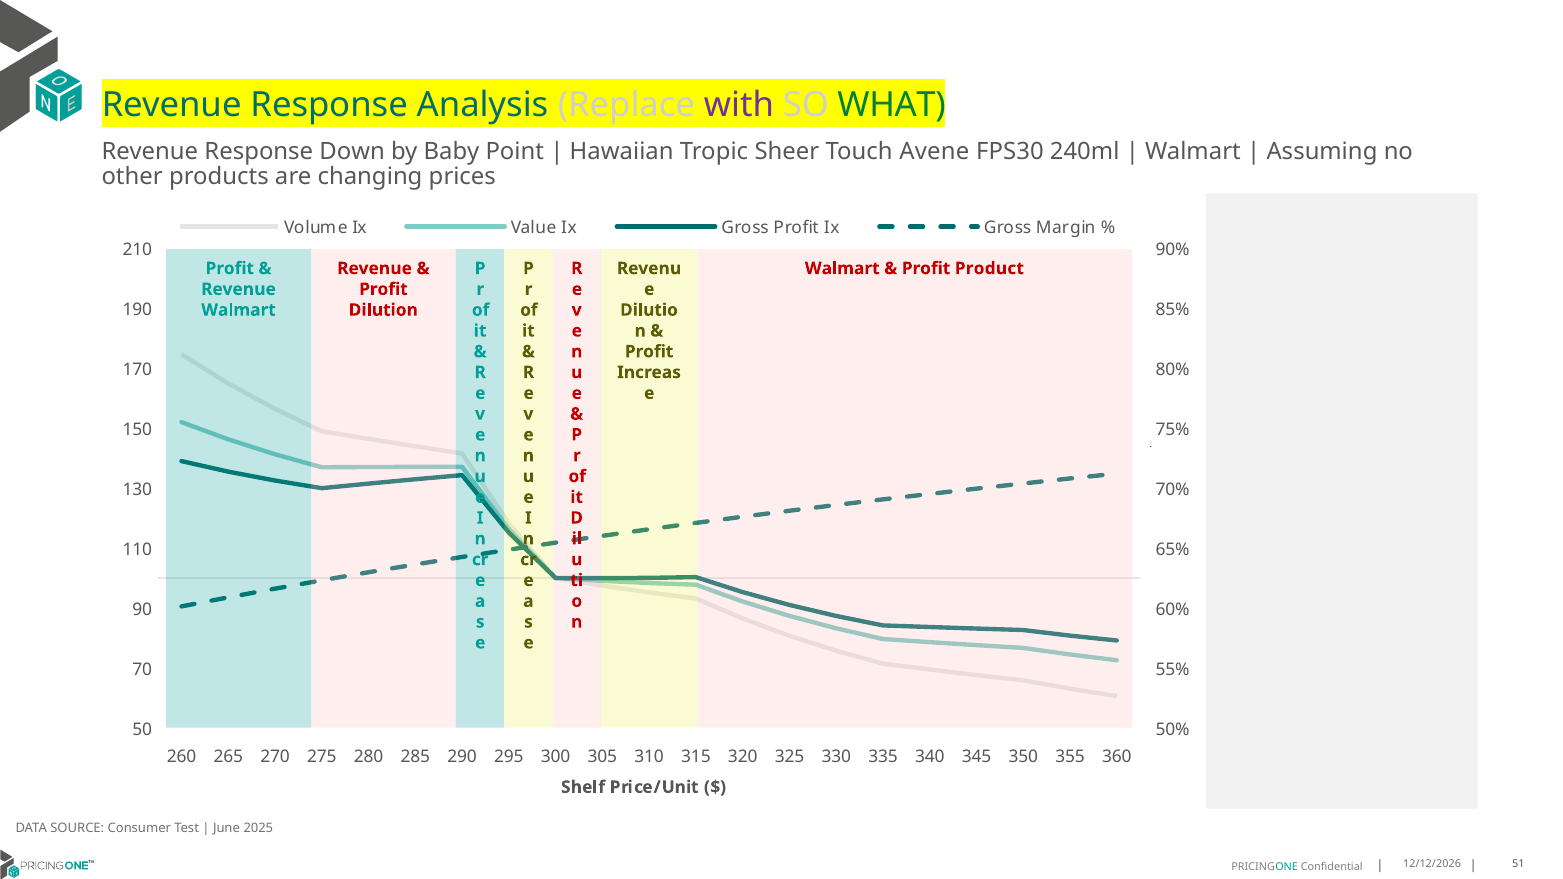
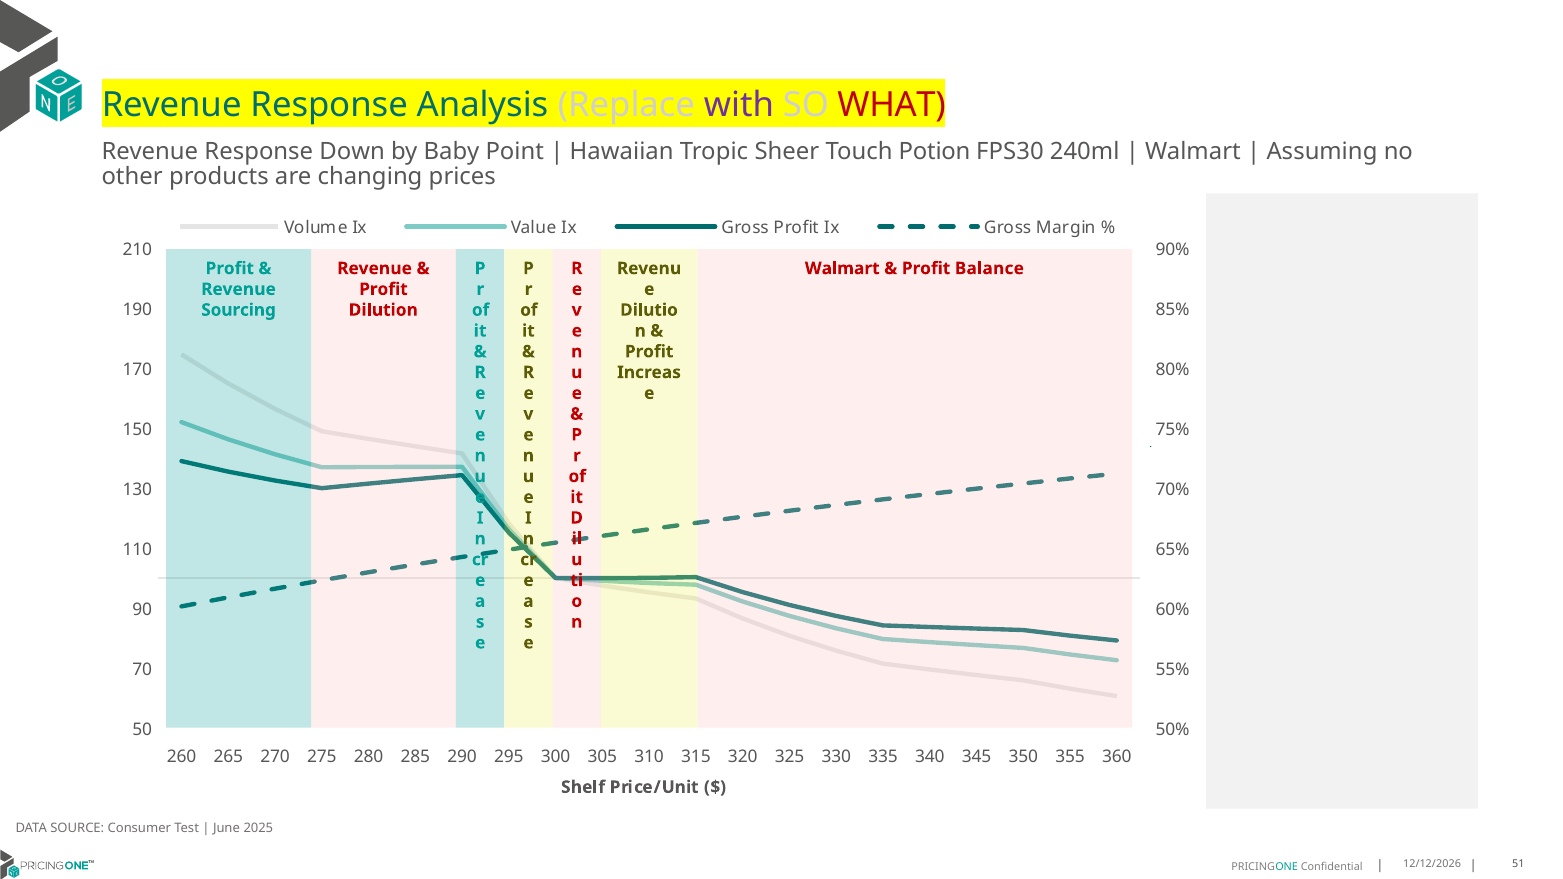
WHAT colour: green -> red
Avene: Avene -> Potion
Product: Product -> Balance
Walmart at (238, 310): Walmart -> Sourcing
